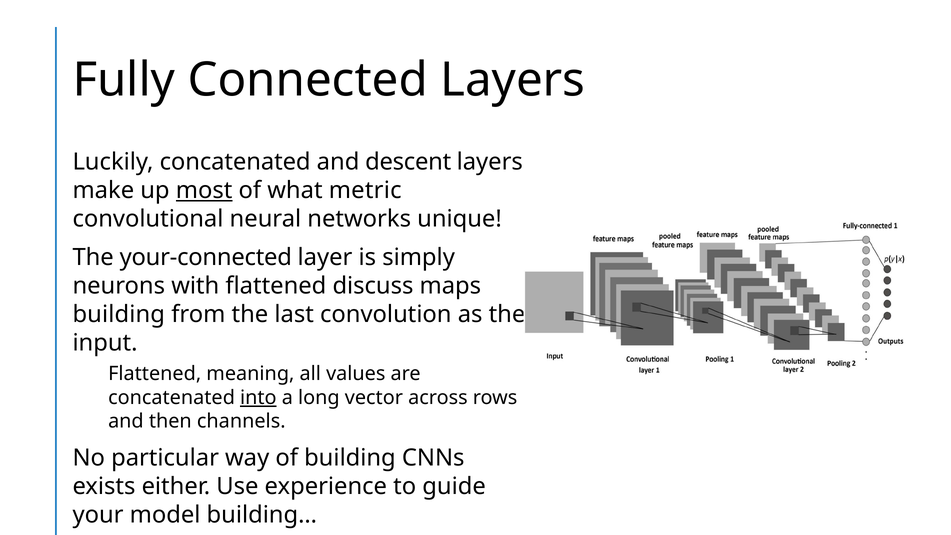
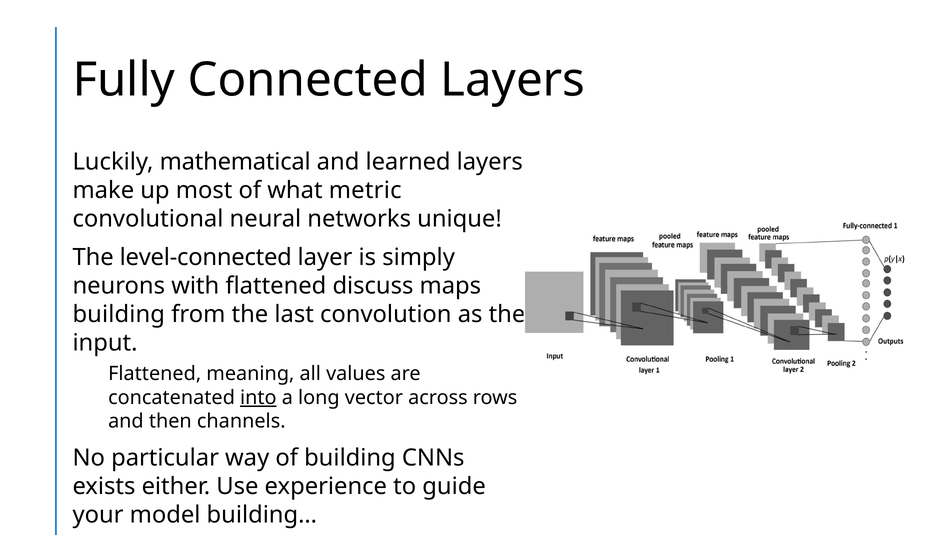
Luckily concatenated: concatenated -> mathematical
descent: descent -> learned
most underline: present -> none
your-connected: your-connected -> level-connected
